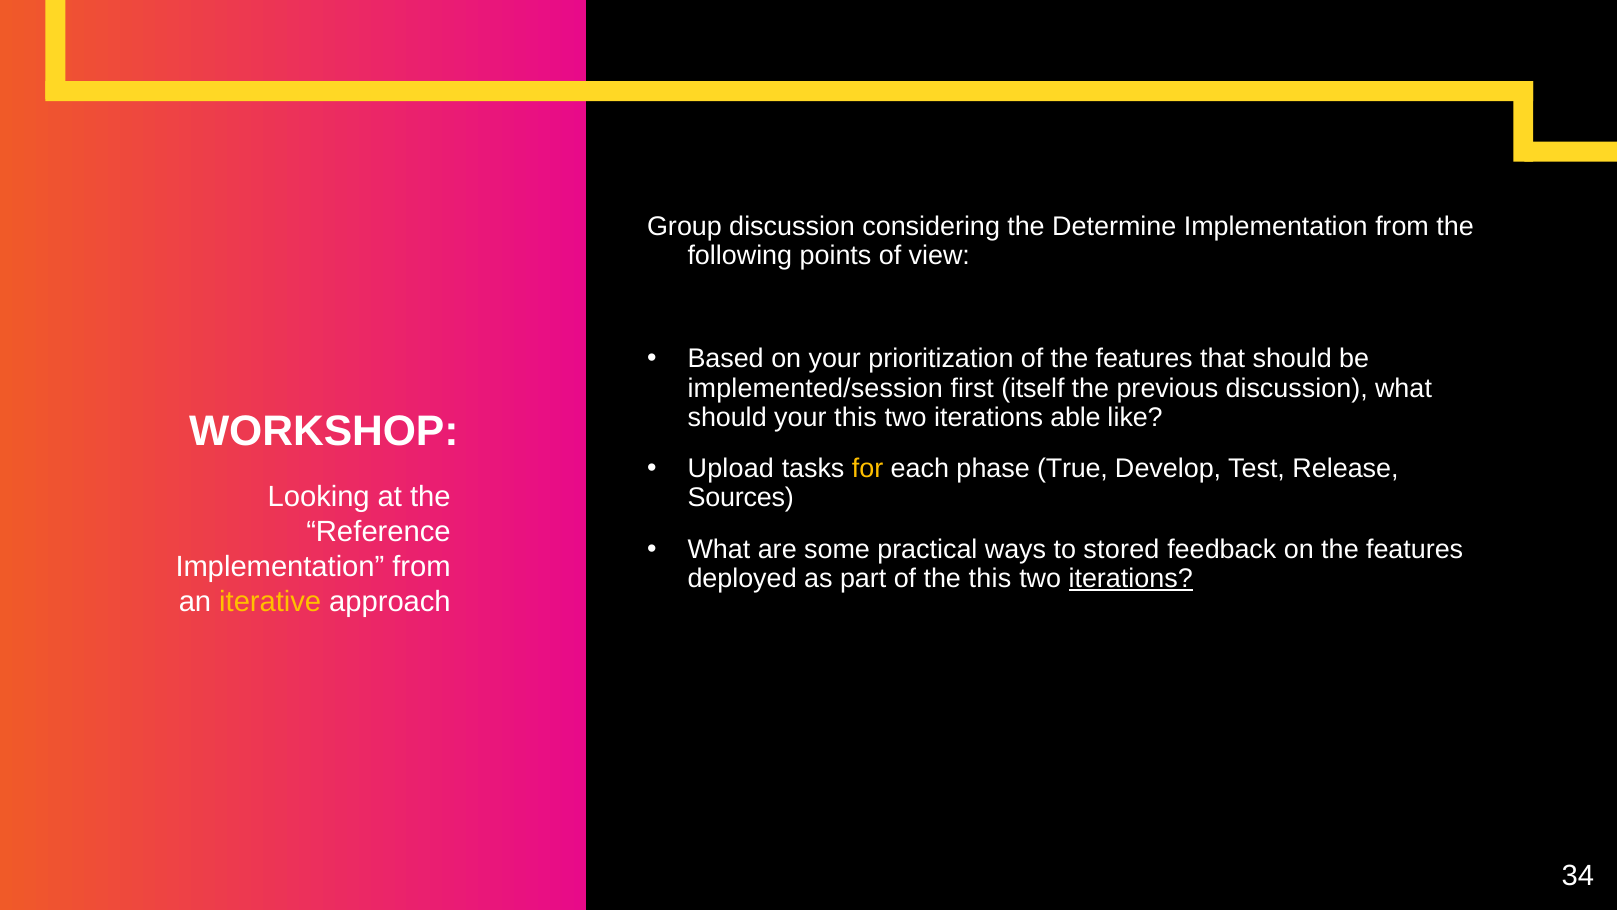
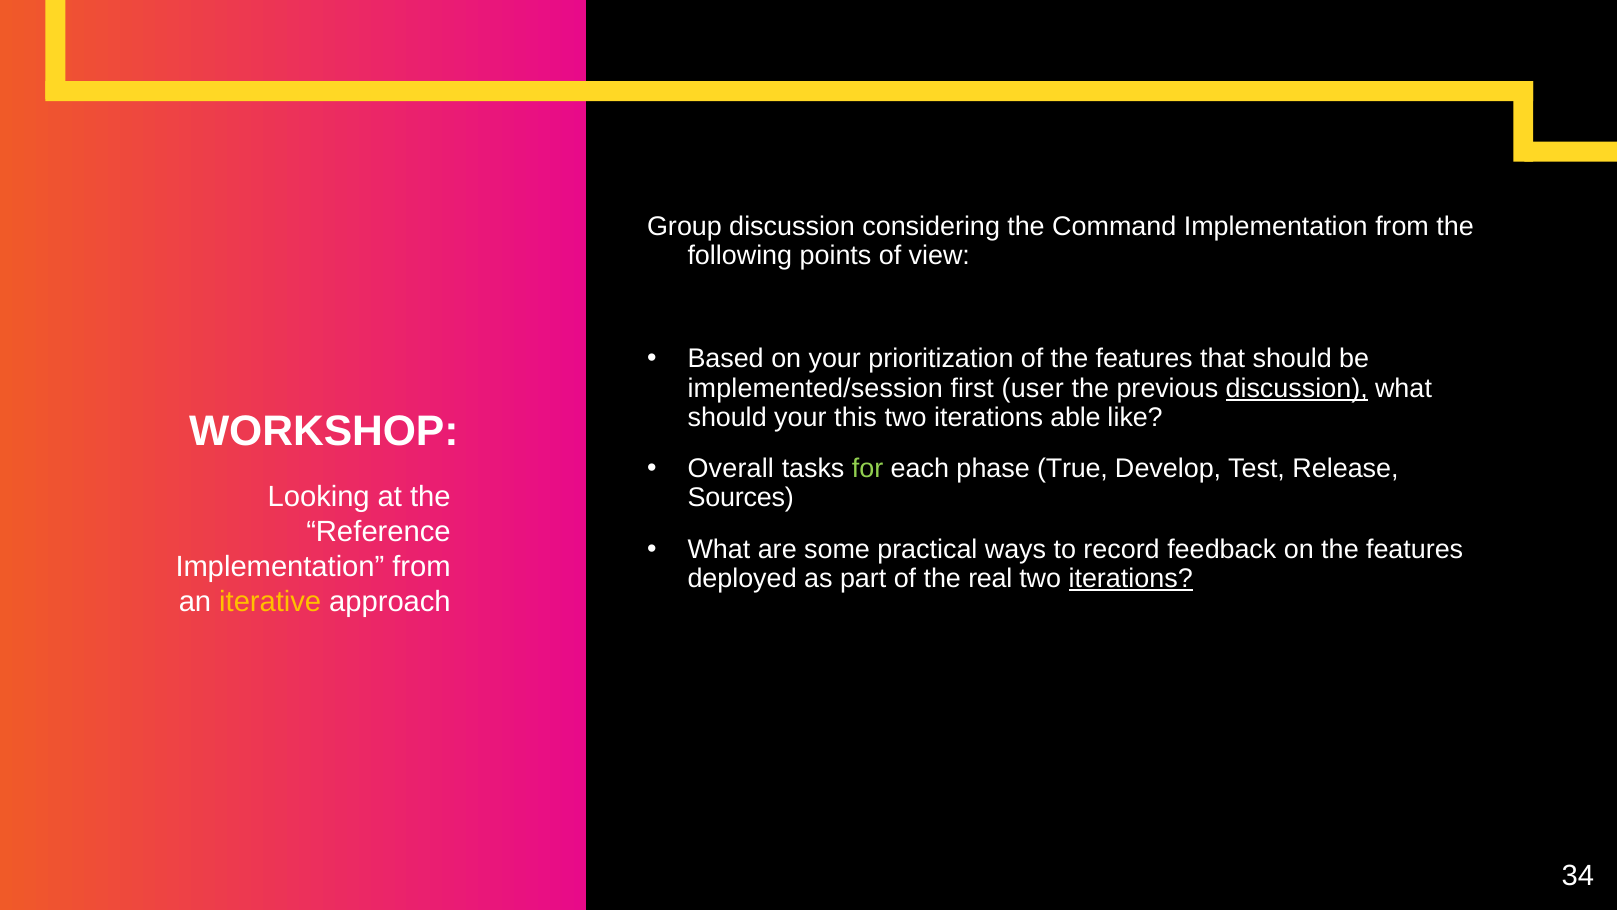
Determine: Determine -> Command
itself: itself -> user
discussion at (1297, 388) underline: none -> present
Upload: Upload -> Overall
for colour: yellow -> light green
stored: stored -> record
the this: this -> real
